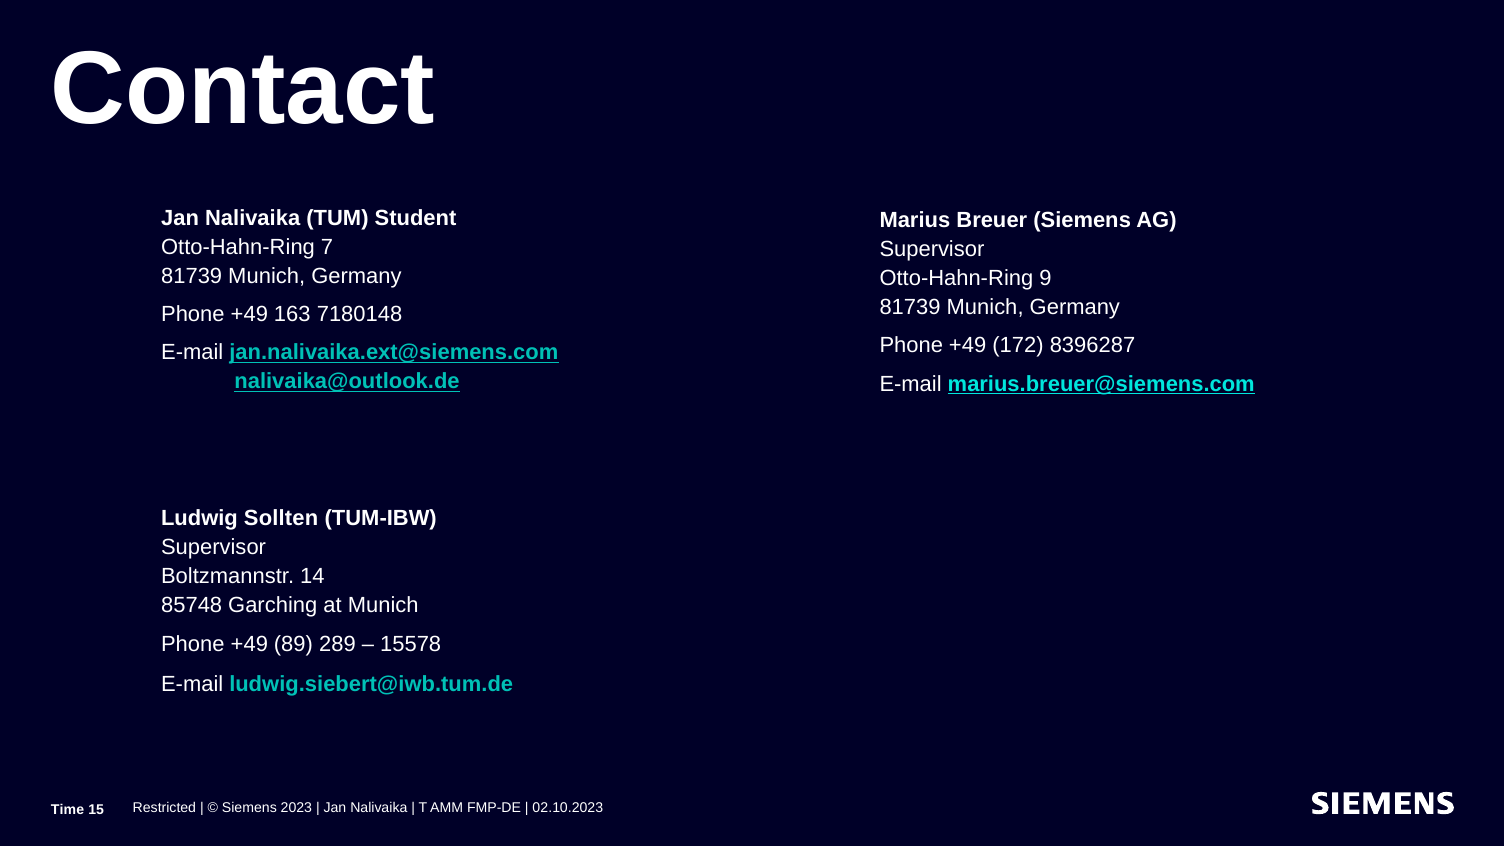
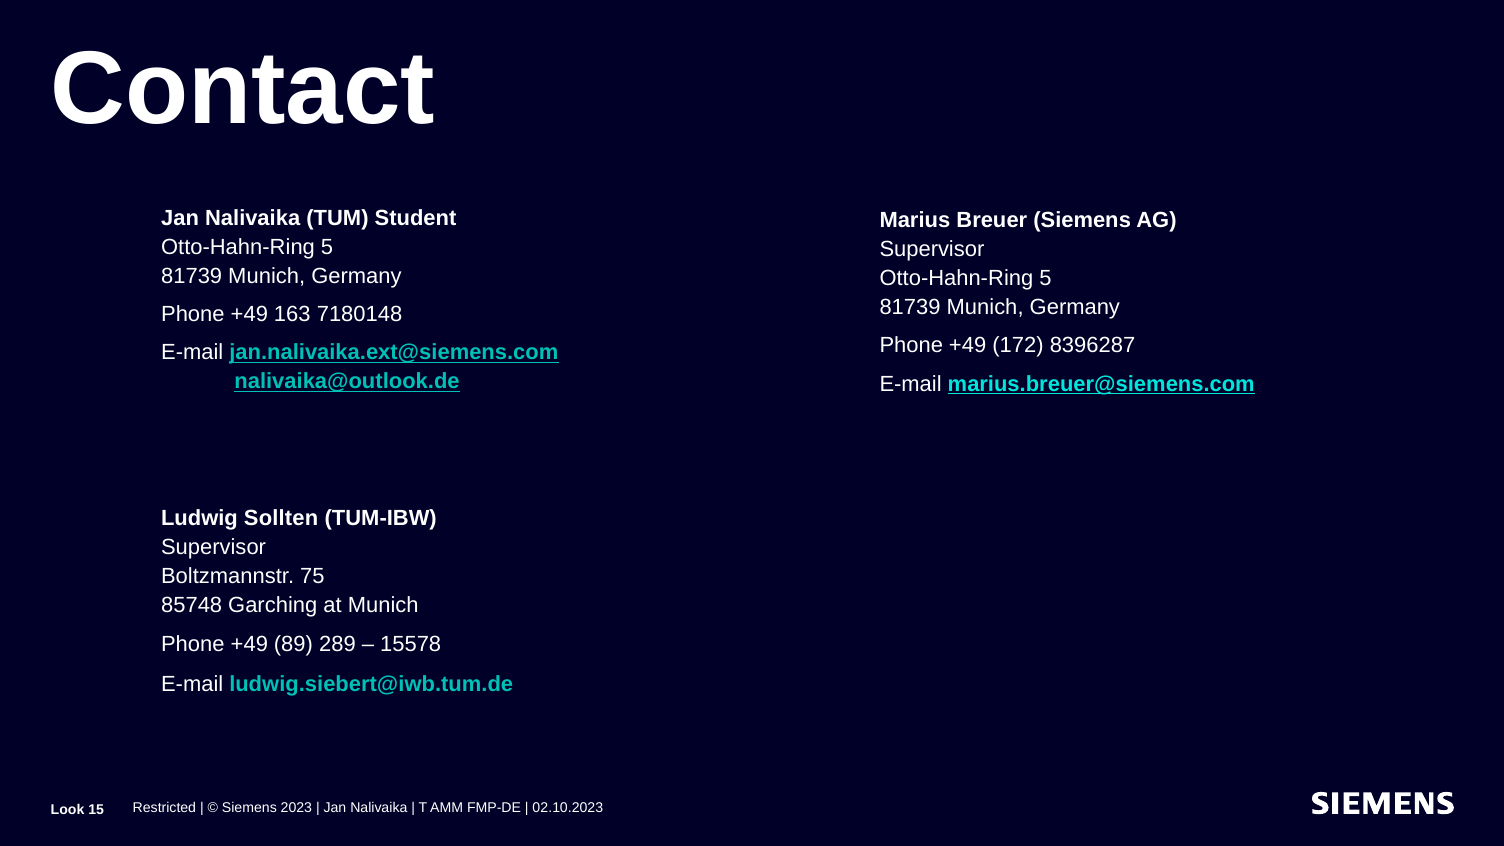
7 at (327, 247): 7 -> 5
9 at (1045, 278): 9 -> 5
14: 14 -> 75
Time: Time -> Look
